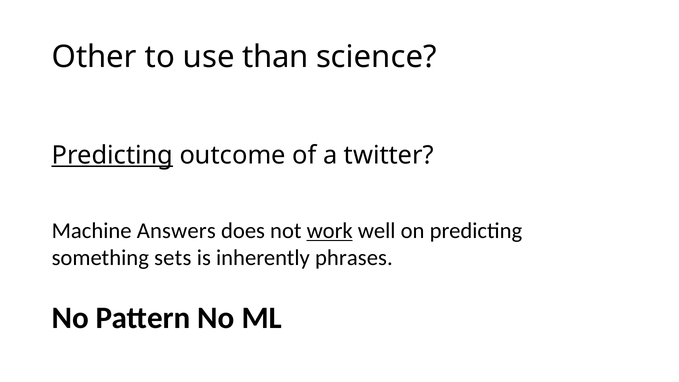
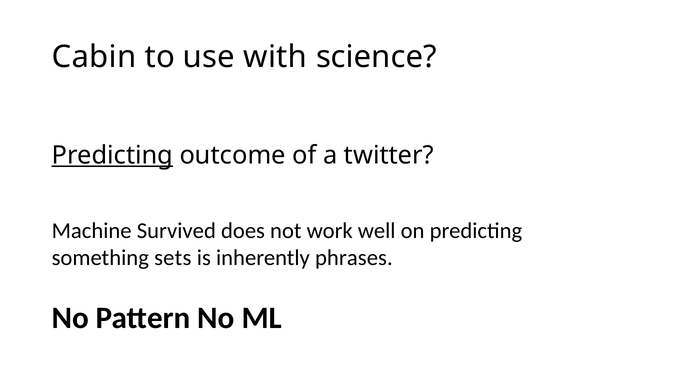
Other: Other -> Cabin
than: than -> with
Answers: Answers -> Survived
work underline: present -> none
